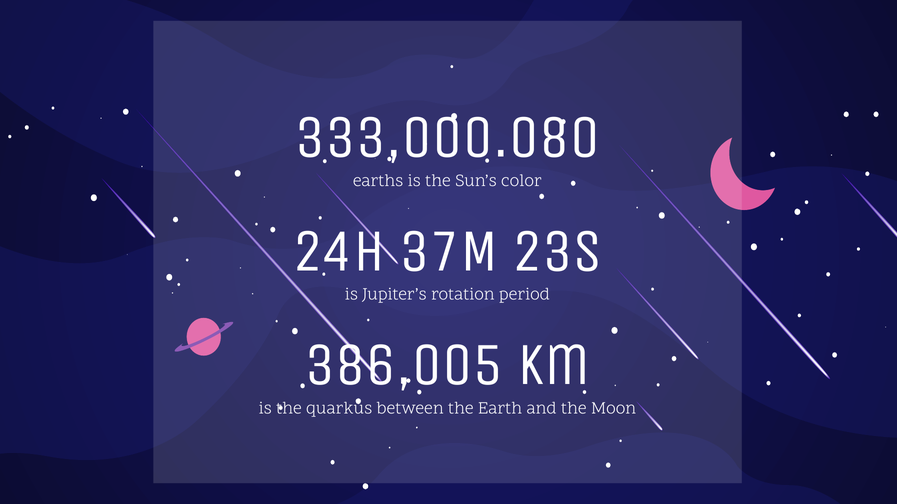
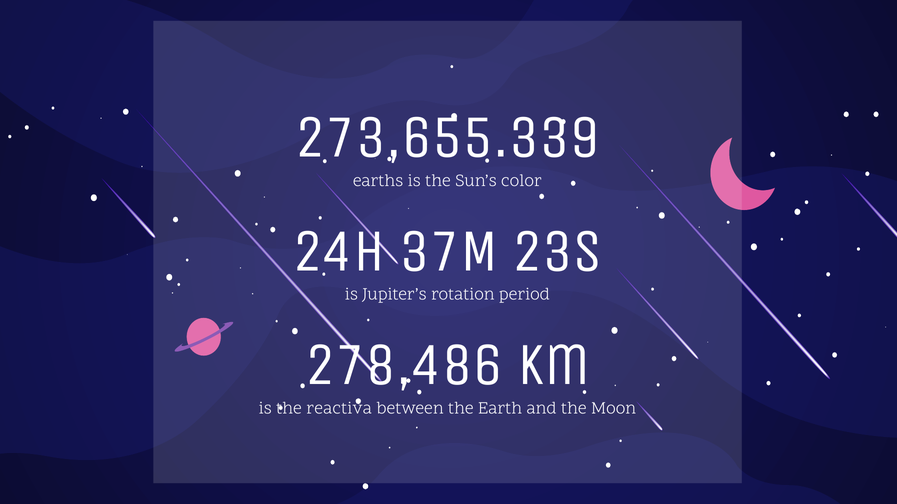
333,000.080: 333,000.080 -> 273,655.339
386,005: 386,005 -> 278,486
quarkus: quarkus -> reactiva
